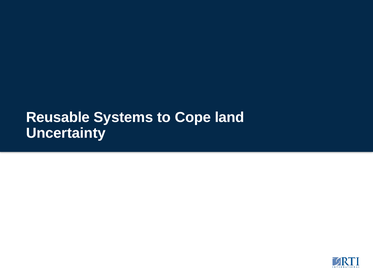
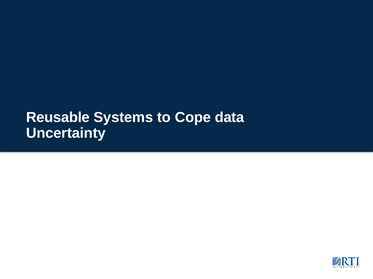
land: land -> data
